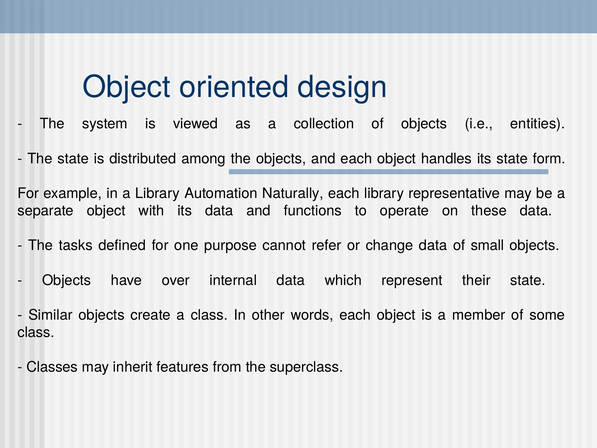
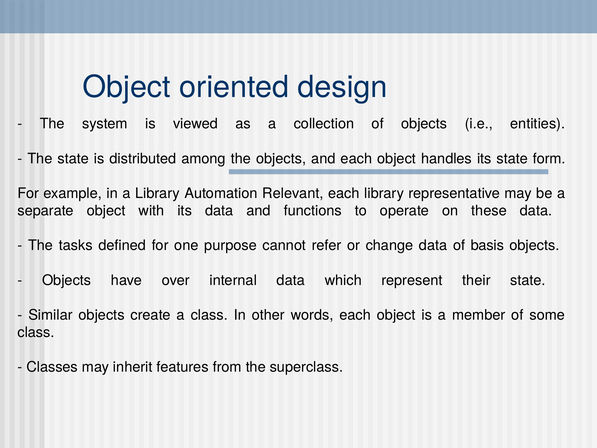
Naturally: Naturally -> Relevant
small: small -> basis
